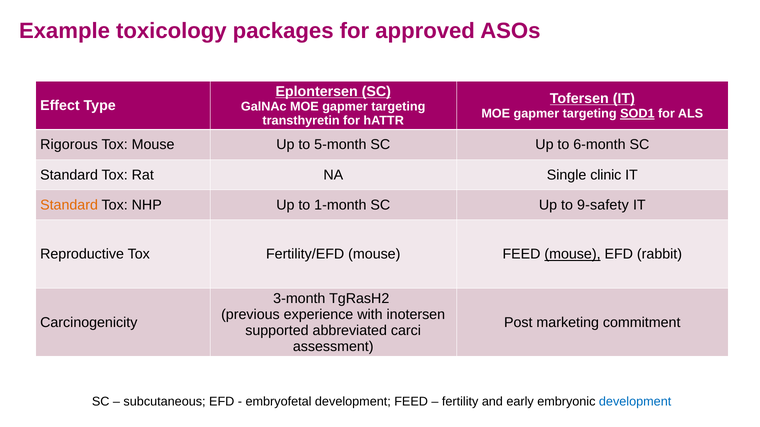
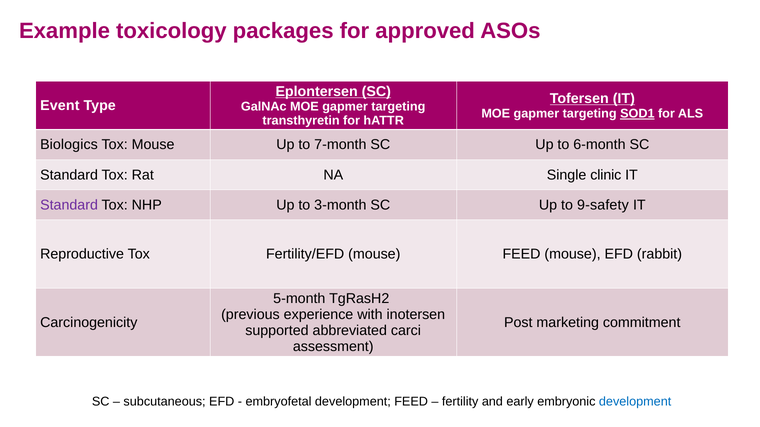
Effect: Effect -> Event
Rigorous: Rigorous -> Biologics
5-month: 5-month -> 7-month
Standard at (69, 205) colour: orange -> purple
1-month: 1-month -> 3-month
mouse at (573, 255) underline: present -> none
3-month: 3-month -> 5-month
